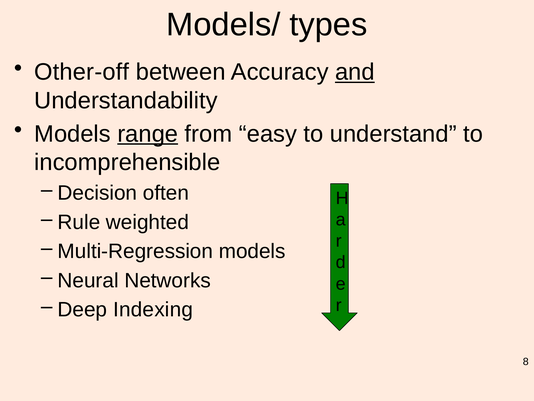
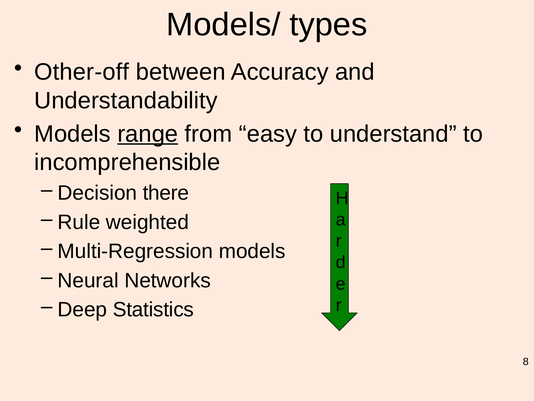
and underline: present -> none
often: often -> there
Indexing: Indexing -> Statistics
